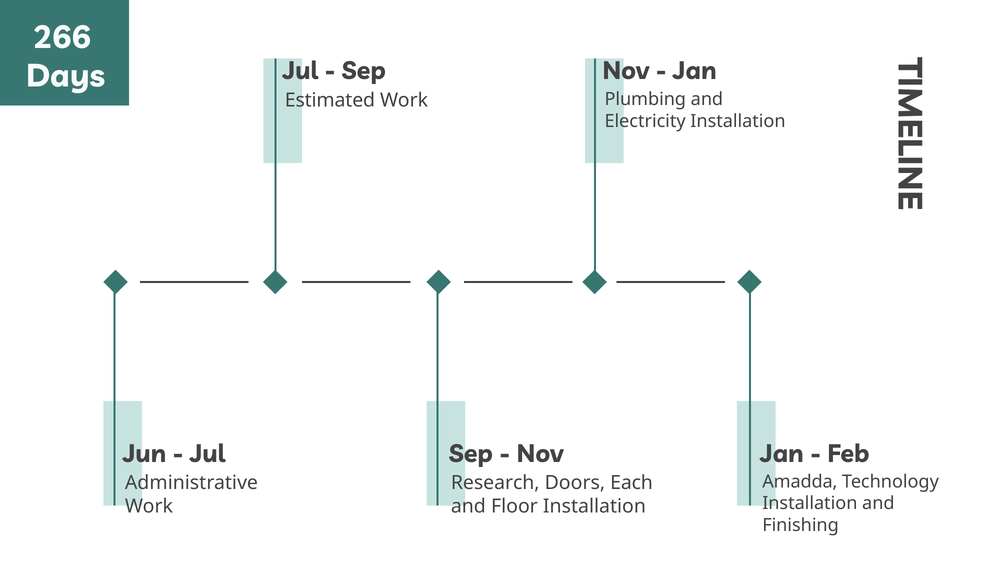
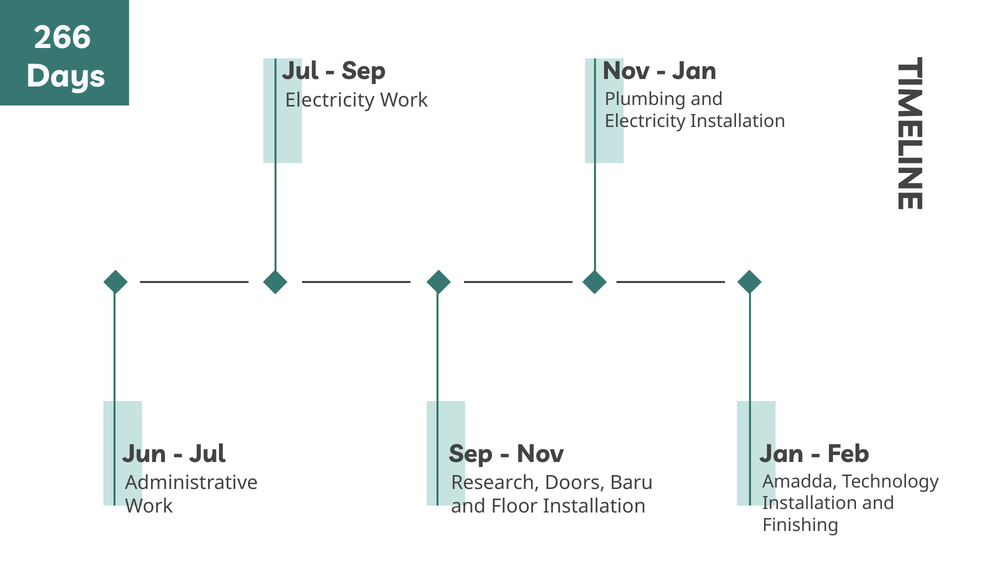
Estimated at (330, 100): Estimated -> Electricity
Each: Each -> Baru
